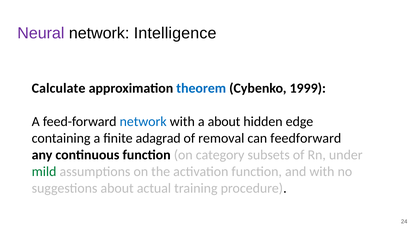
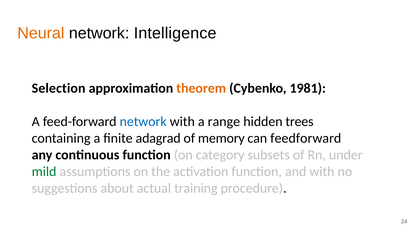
Neural colour: purple -> orange
Calculate: Calculate -> Selection
theorem colour: blue -> orange
1999: 1999 -> 1981
a about: about -> range
edge: edge -> trees
removal: removal -> memory
